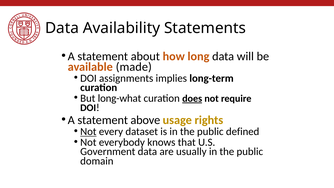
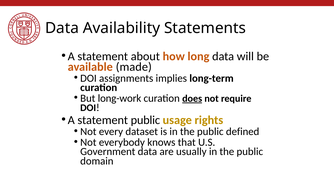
long-what: long-what -> long-work
statement above: above -> public
Not at (88, 132) underline: present -> none
